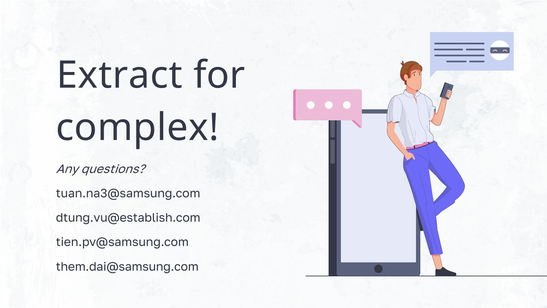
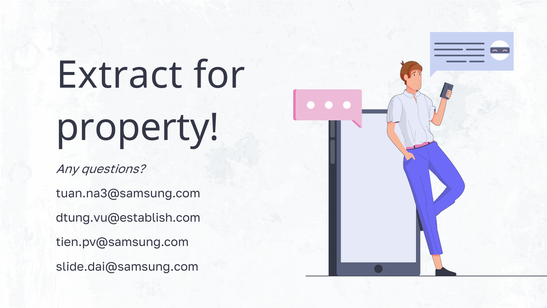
complex: complex -> property
them.dai@samsung.com: them.dai@samsung.com -> slide.dai@samsung.com
